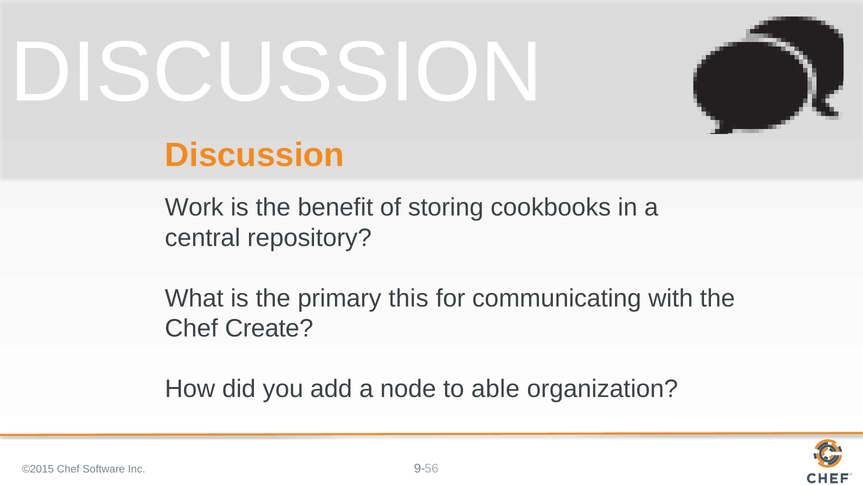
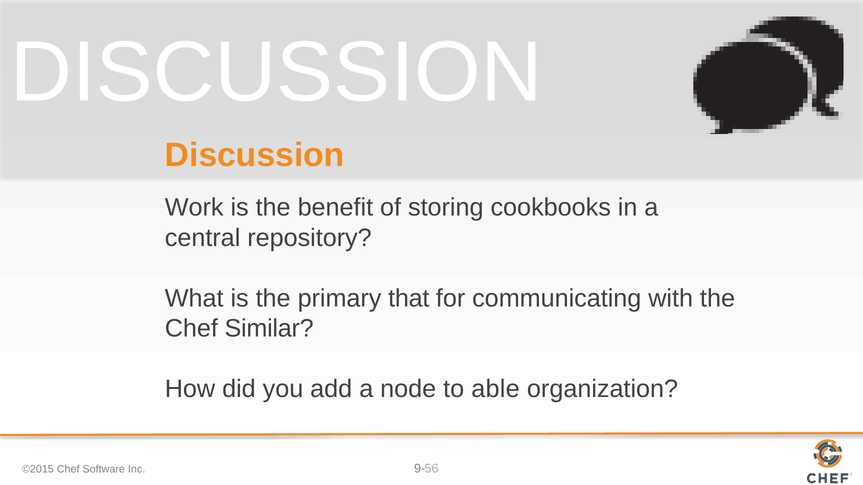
this: this -> that
Create: Create -> Similar
